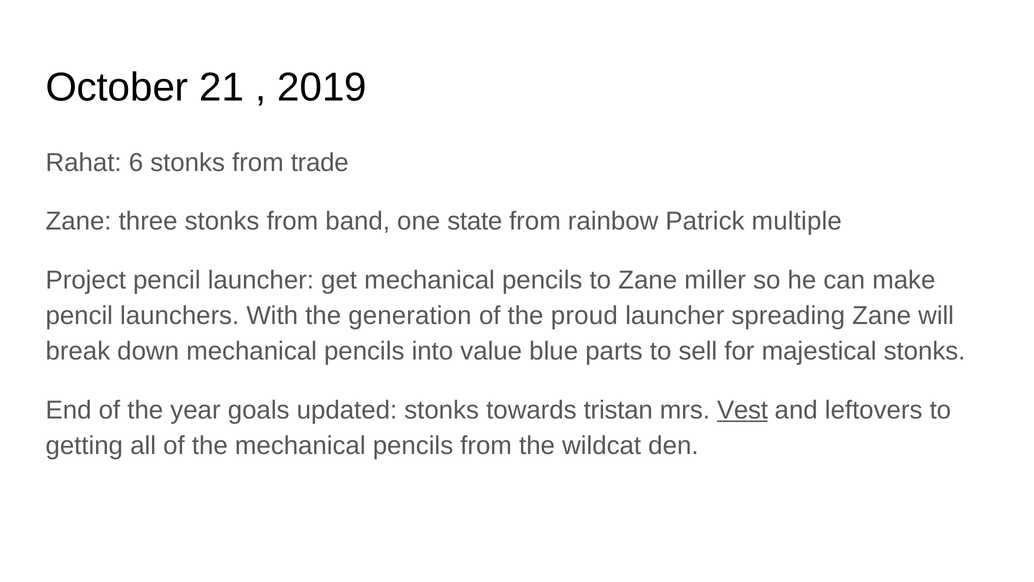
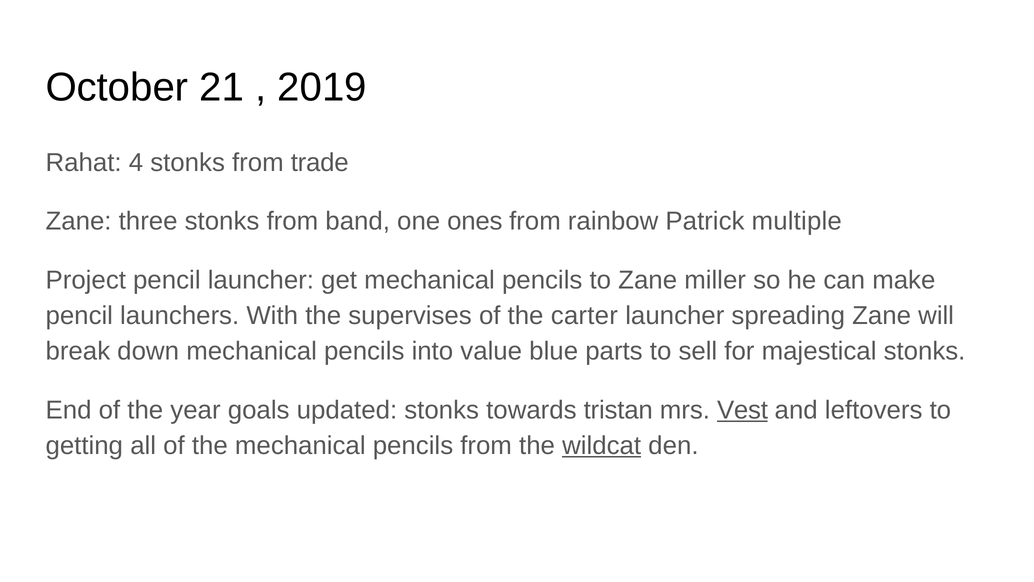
6: 6 -> 4
state: state -> ones
generation: generation -> supervises
proud: proud -> carter
wildcat underline: none -> present
